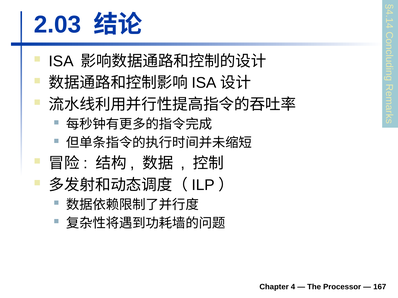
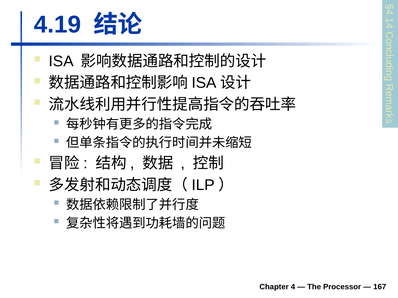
2.03: 2.03 -> 4.19
